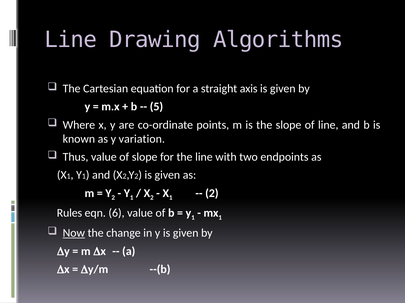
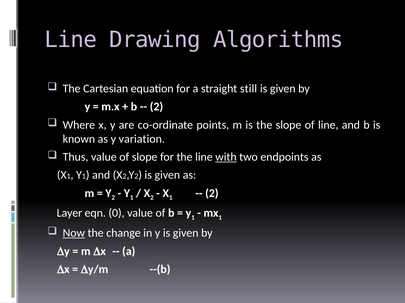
axis: axis -> still
5 at (156, 107): 5 -> 2
with underline: none -> present
Rules: Rules -> Layer
6: 6 -> 0
